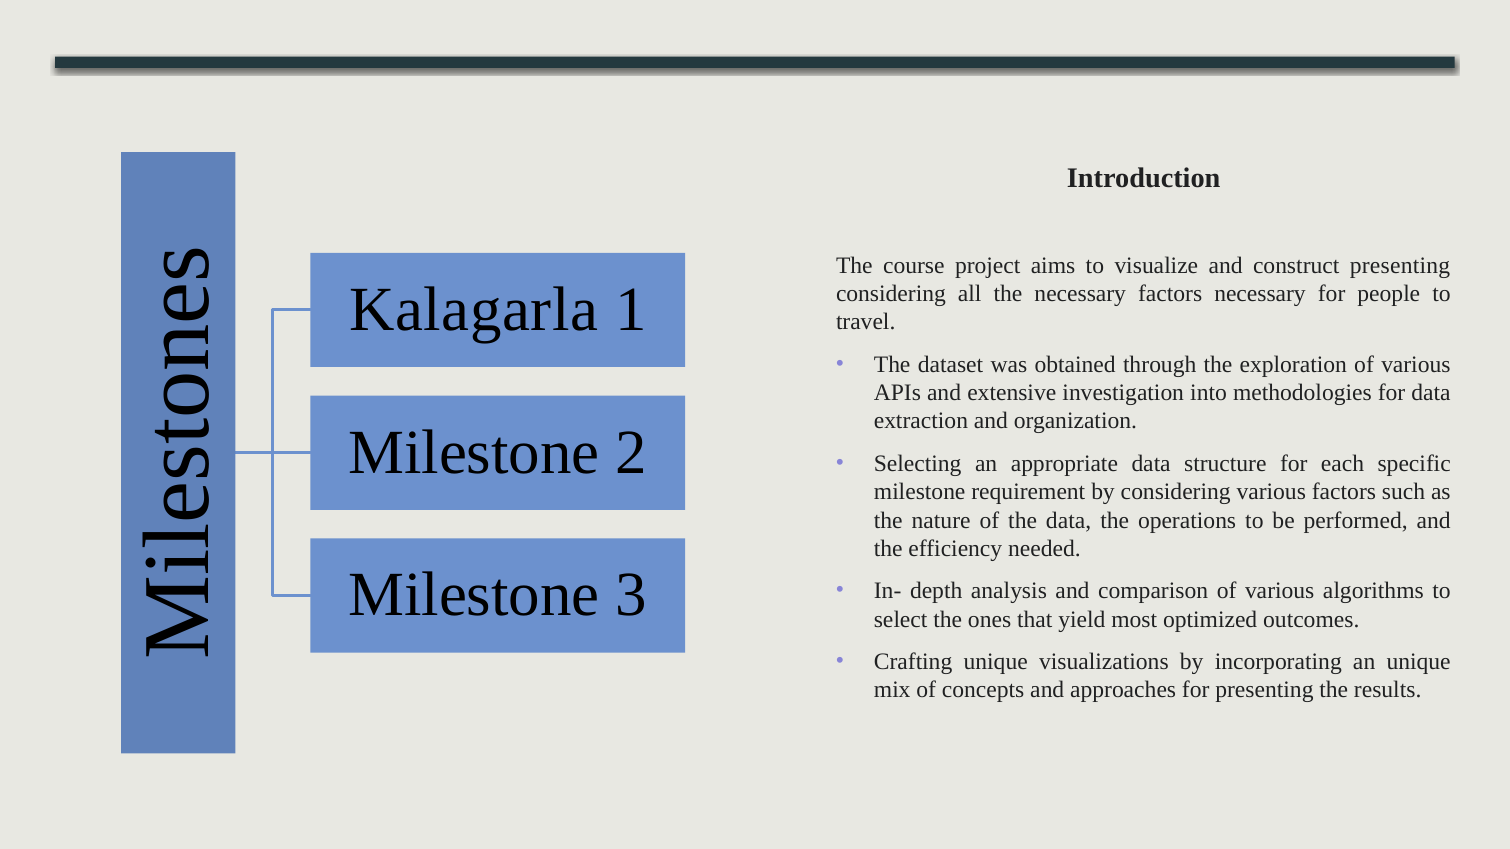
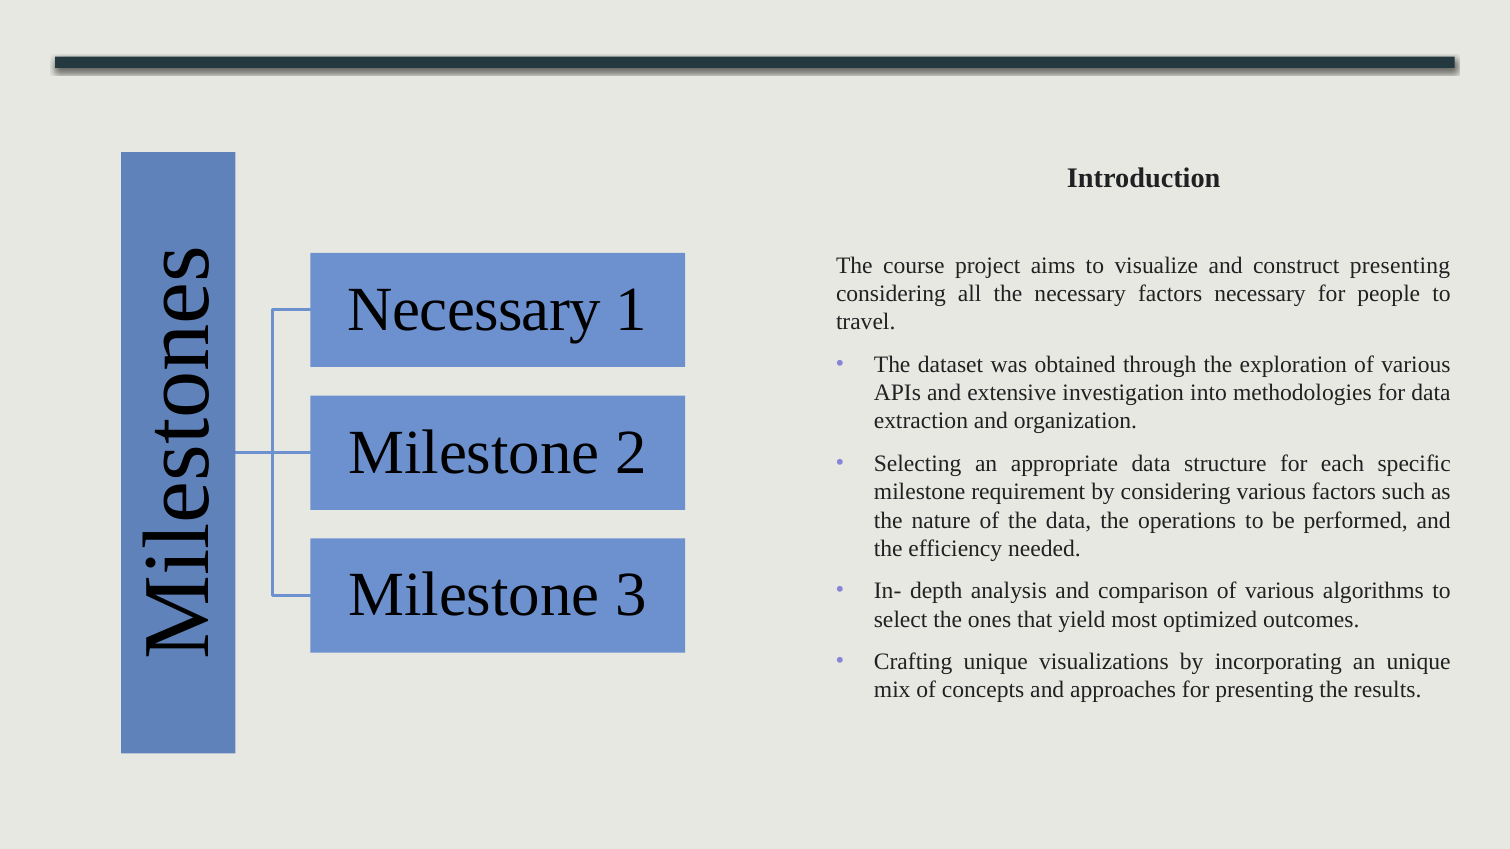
Kalagarla at (474, 310): Kalagarla -> Necessary
